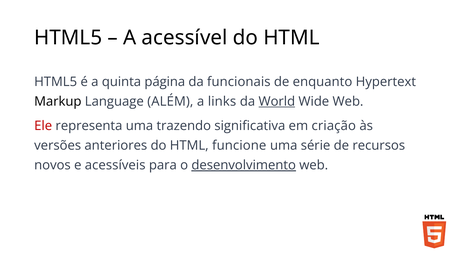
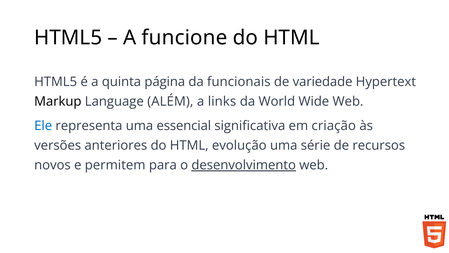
acessível: acessível -> funcione
enquanto: enquanto -> variedade
World underline: present -> none
Ele colour: red -> blue
trazendo: trazendo -> essencial
funcione: funcione -> evolução
acessíveis: acessíveis -> permitem
